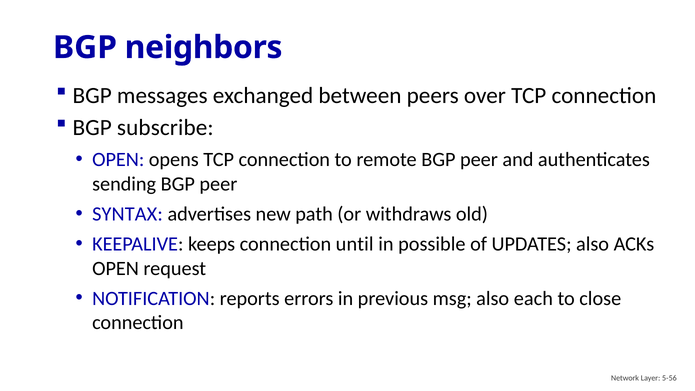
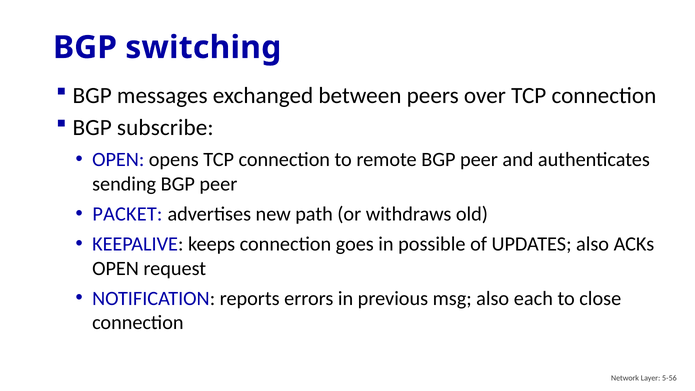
neighbors: neighbors -> switching
SYNTAX: SYNTAX -> PACKET
until: until -> goes
